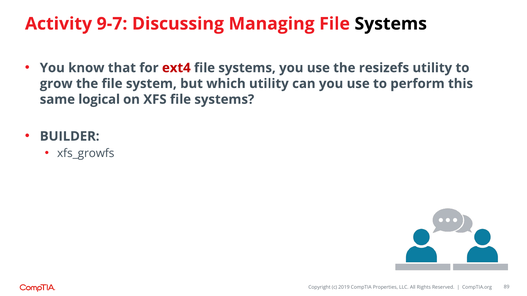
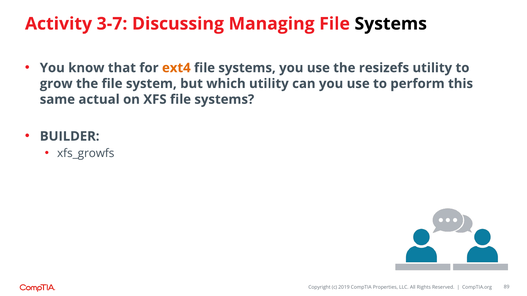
9-7: 9-7 -> 3-7
ext4 colour: red -> orange
logical: logical -> actual
